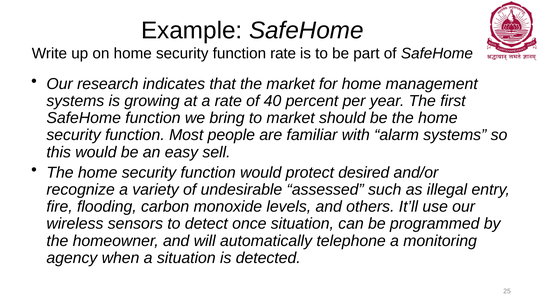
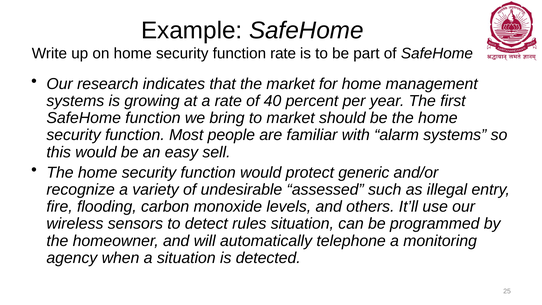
desired: desired -> generic
once: once -> rules
